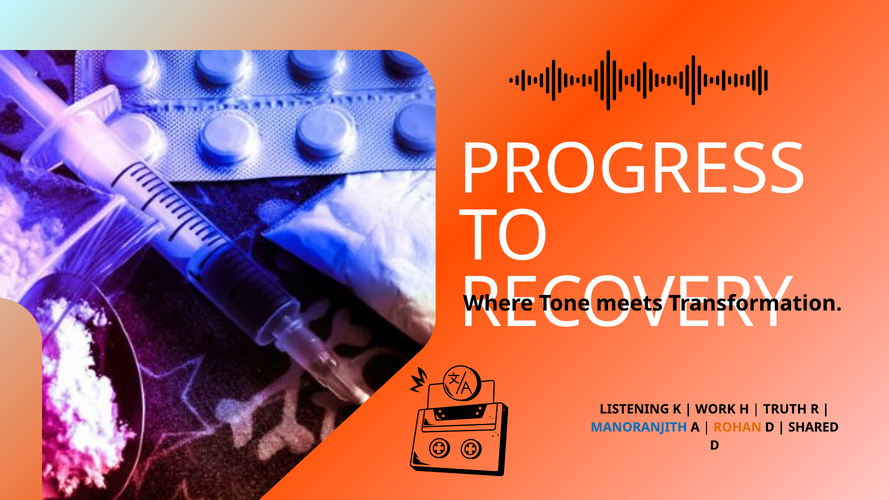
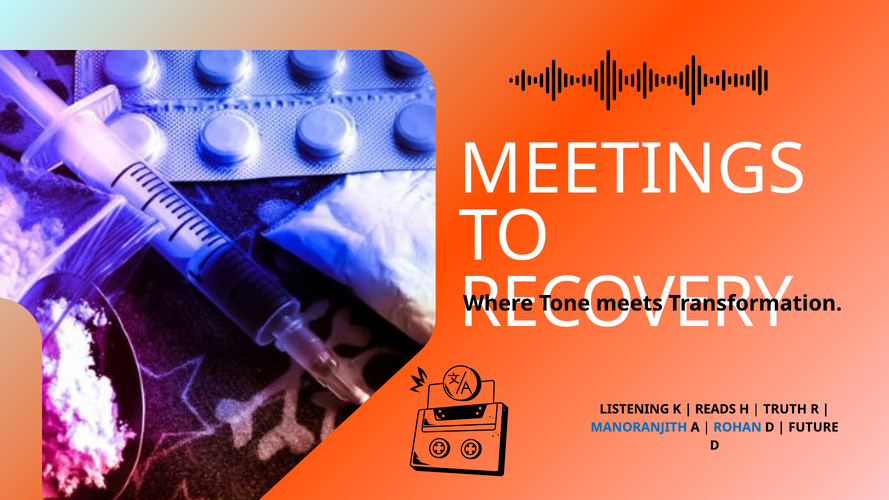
PROGRESS: PROGRESS -> MEETINGS
WORK: WORK -> READS
ROHAN colour: orange -> blue
SHARED: SHARED -> FUTURE
